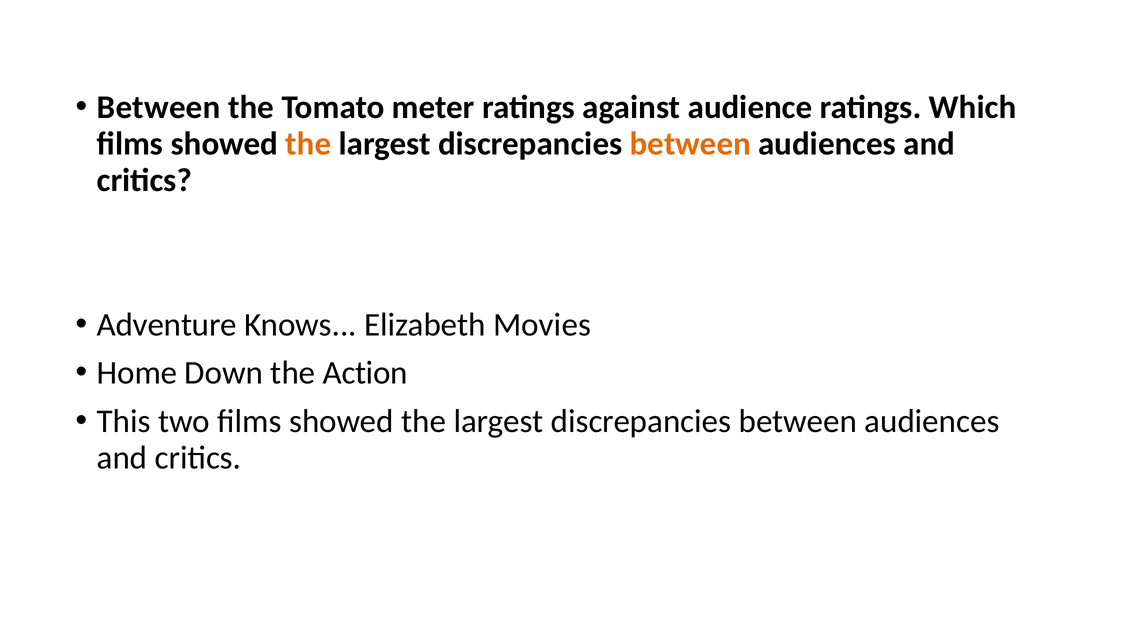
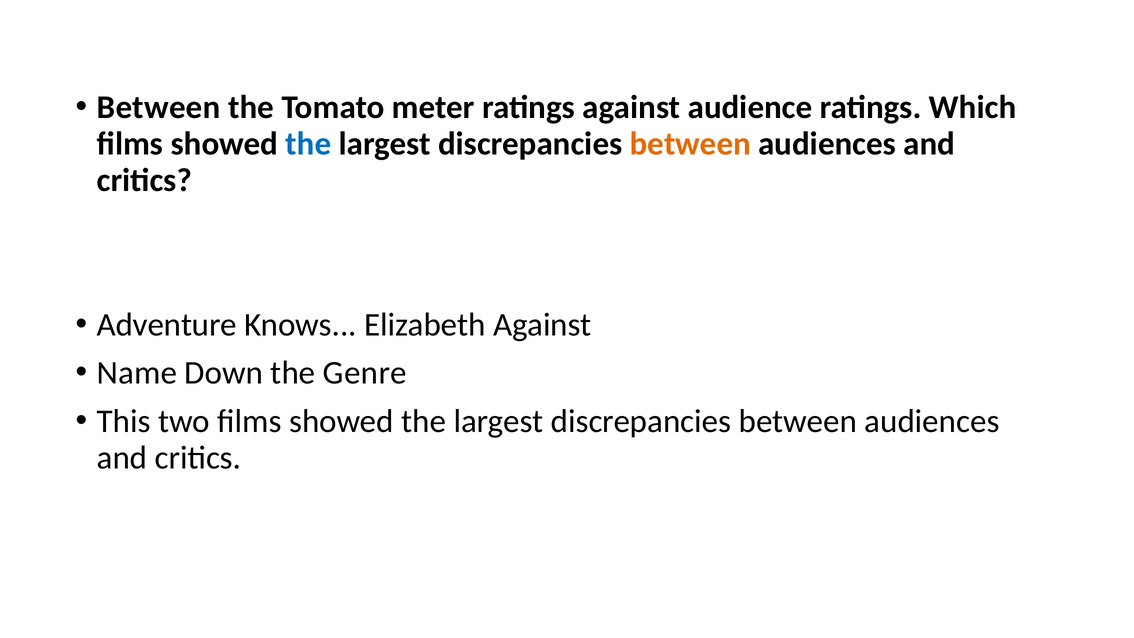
the at (308, 144) colour: orange -> blue
Elizabeth Movies: Movies -> Against
Home: Home -> Name
Action: Action -> Genre
